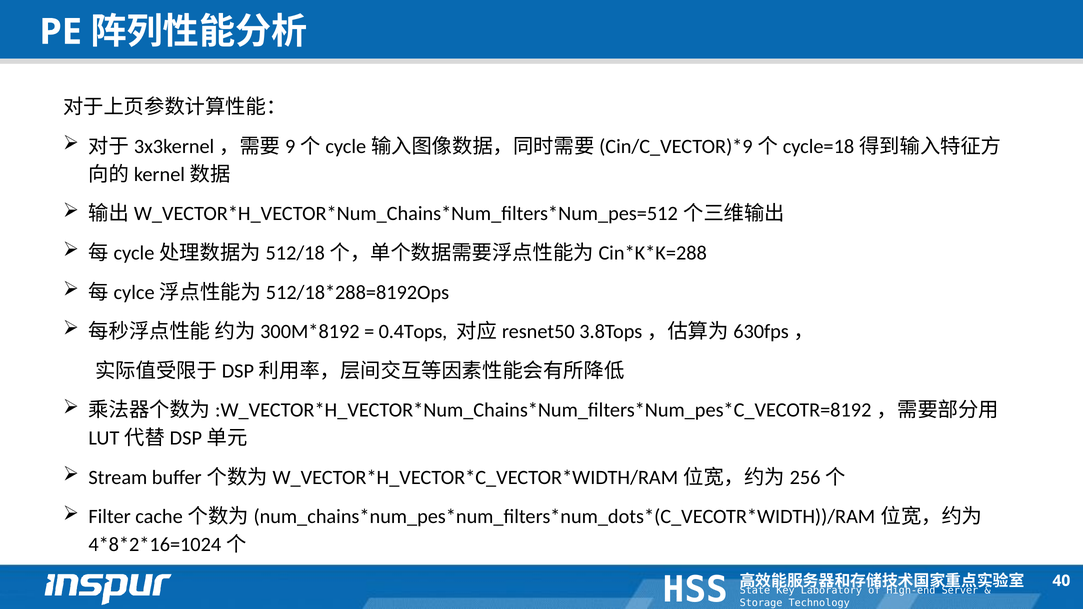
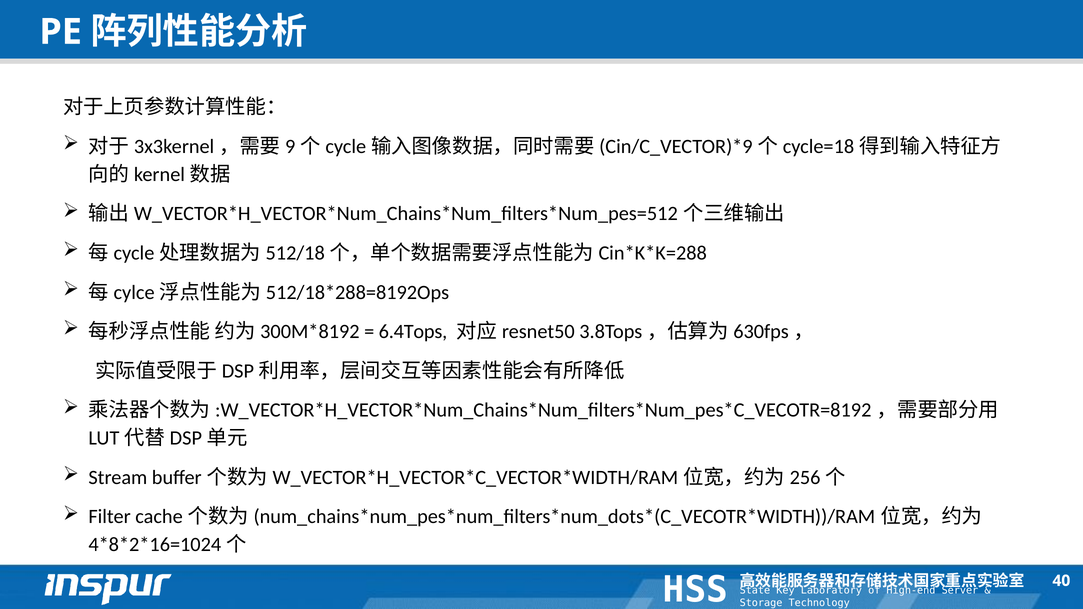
0.4Tops: 0.4Tops -> 6.4Tops
